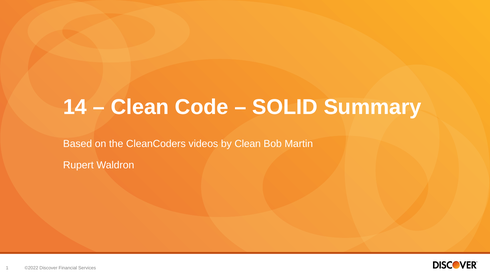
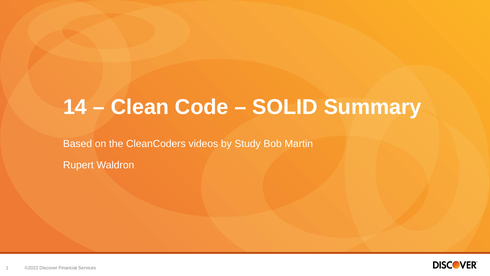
by Clean: Clean -> Study
